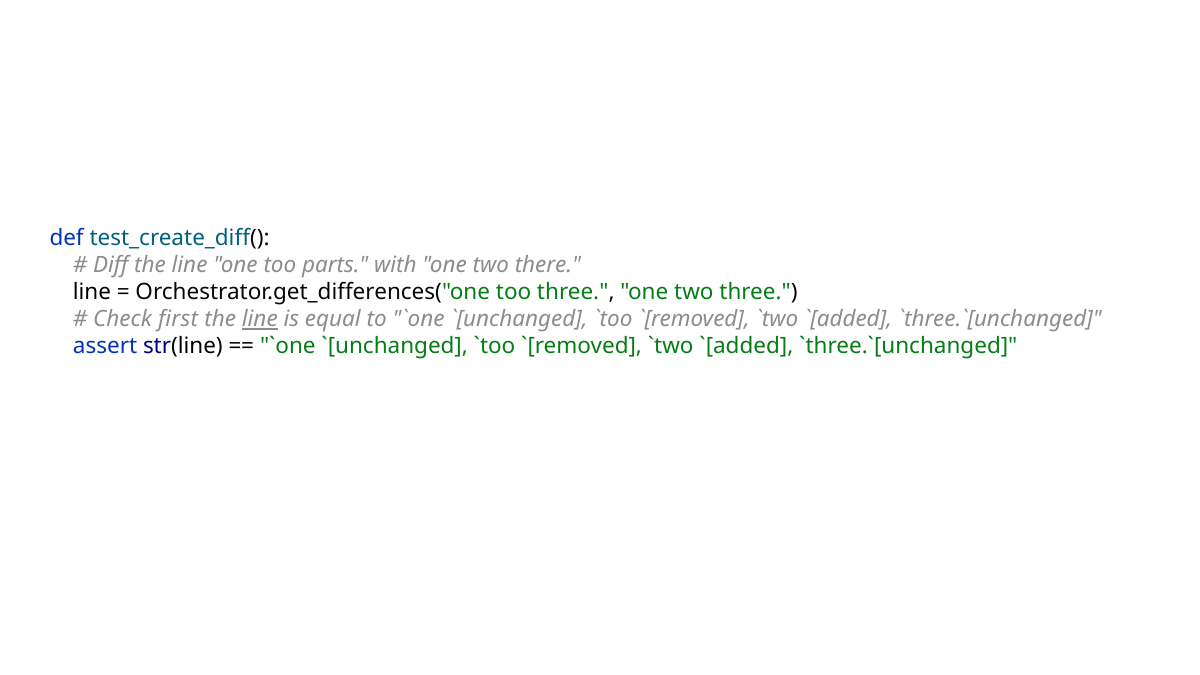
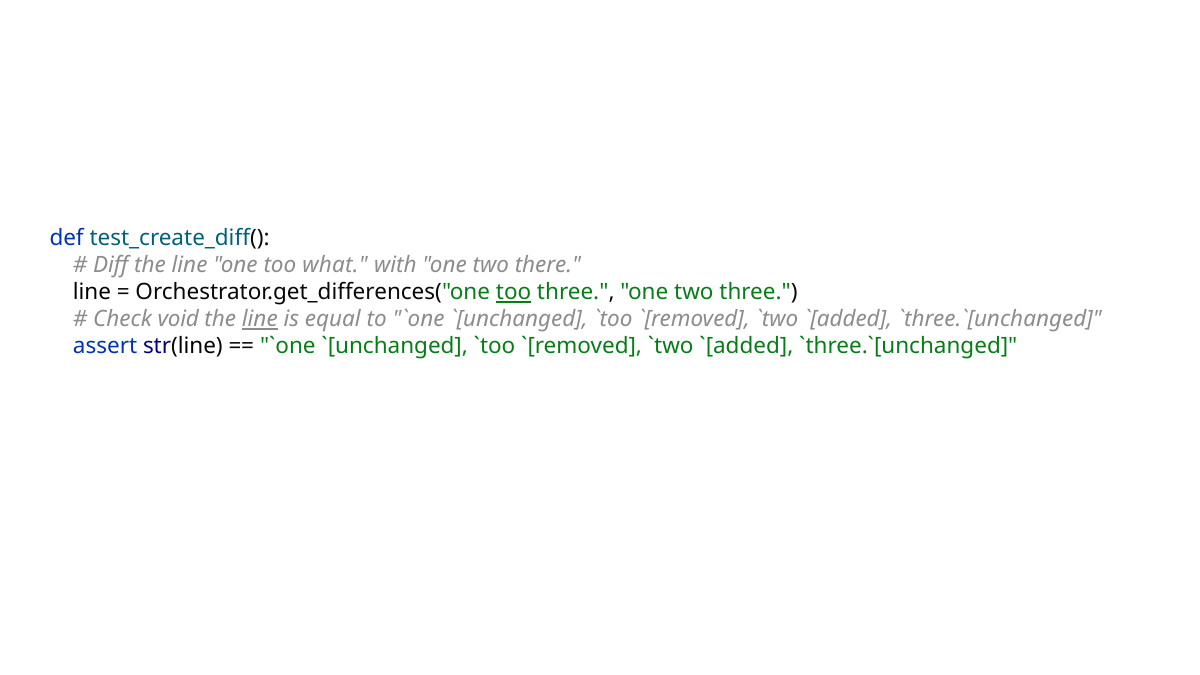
parts: parts -> what
too at (514, 292) underline: none -> present
first: first -> void
